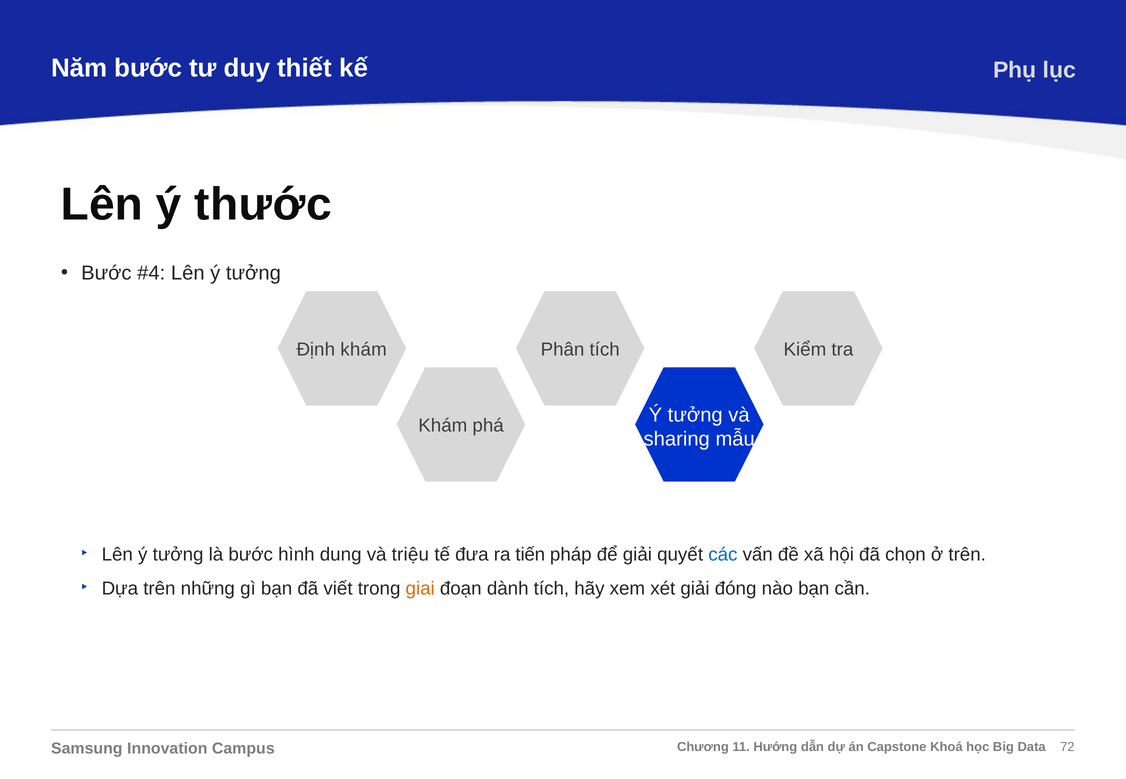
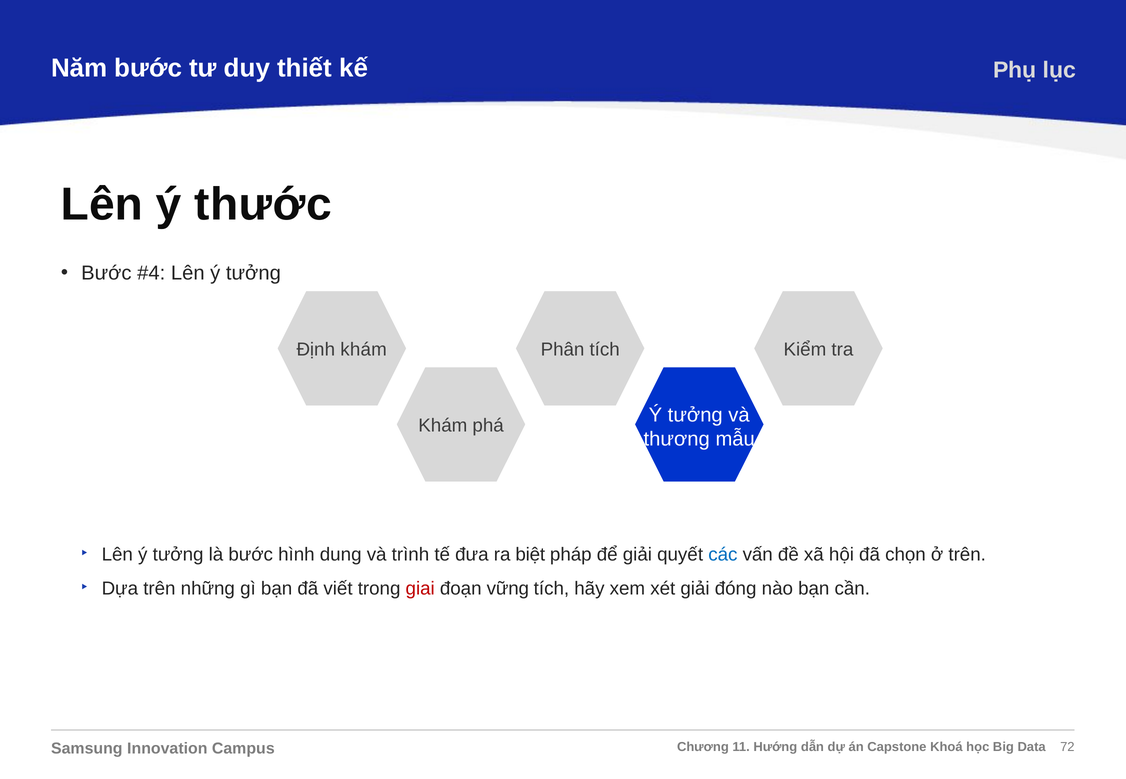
sharing: sharing -> thương
triệu: triệu -> trình
tiến: tiến -> biệt
giai colour: orange -> red
dành: dành -> vững
